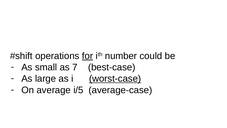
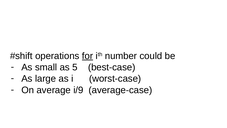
7: 7 -> 5
worst-case underline: present -> none
i/5: i/5 -> i/9
